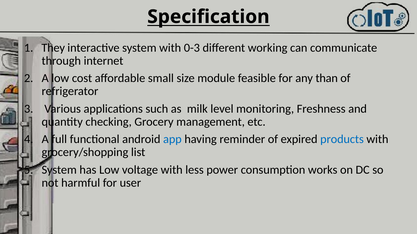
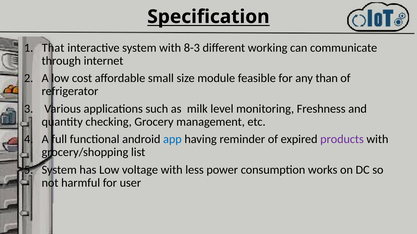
They: They -> That
0-3: 0-3 -> 8-3
products colour: blue -> purple
